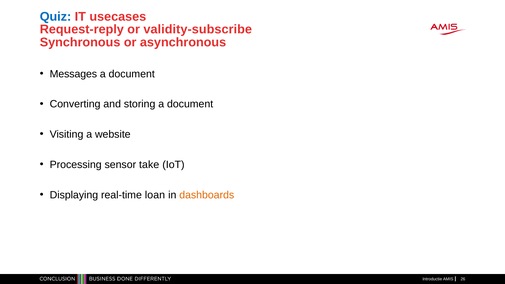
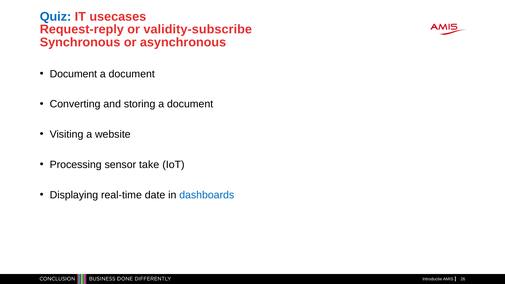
Messages at (73, 74): Messages -> Document
loan: loan -> date
dashboards colour: orange -> blue
